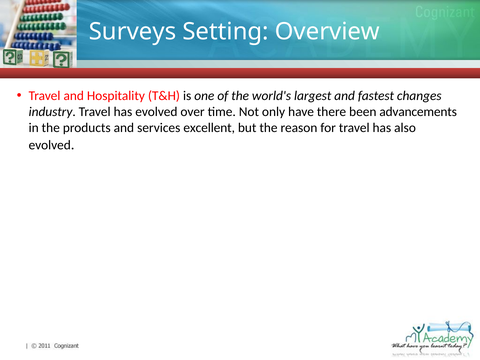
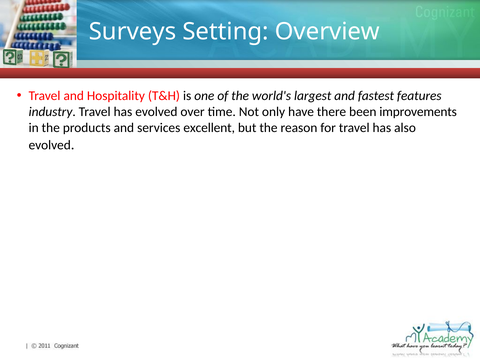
changes: changes -> features
advancements: advancements -> improvements
